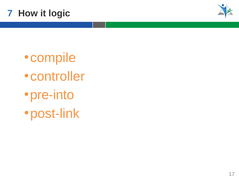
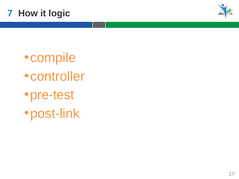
pre-into: pre-into -> pre-test
